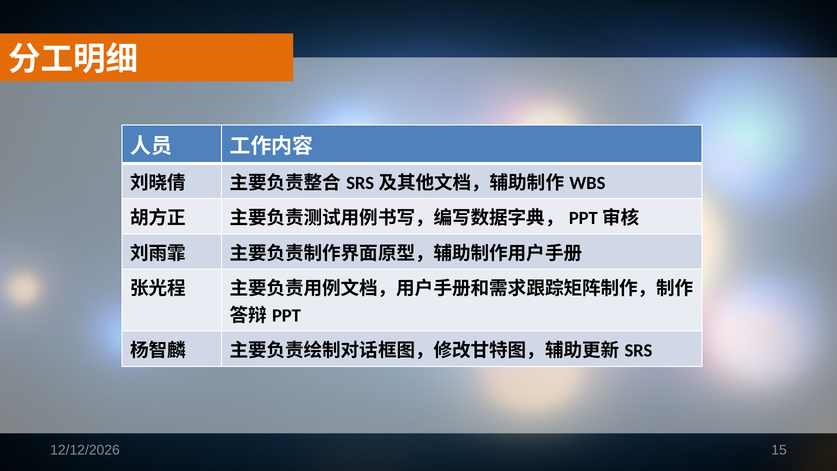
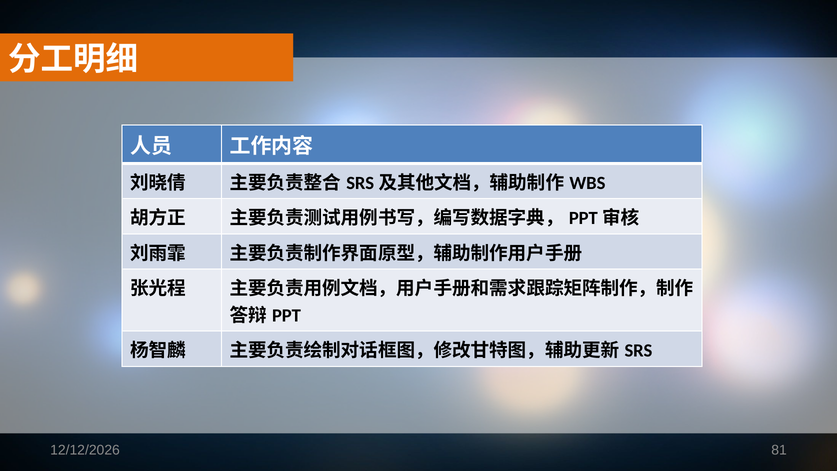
15: 15 -> 81
